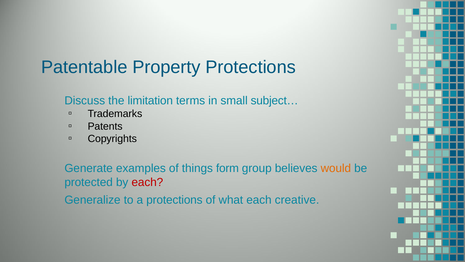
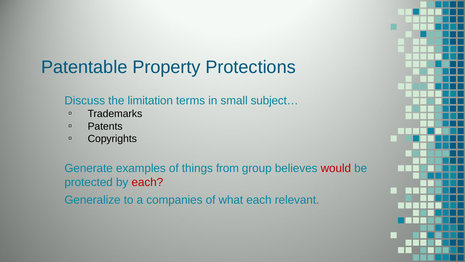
form: form -> from
would colour: orange -> red
a protections: protections -> companies
creative: creative -> relevant
